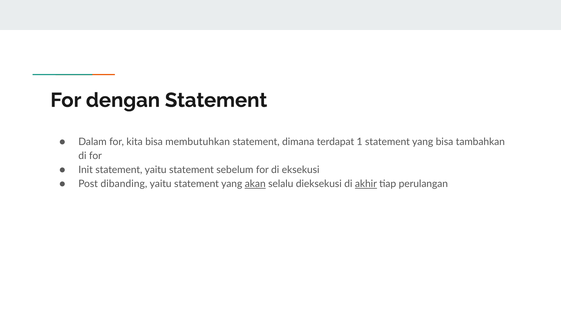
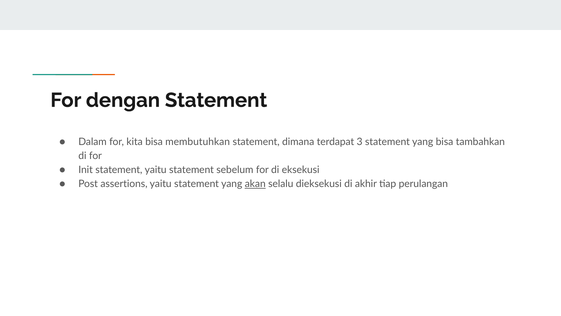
1: 1 -> 3
dibanding: dibanding -> assertions
akhir underline: present -> none
